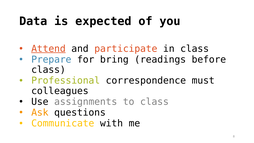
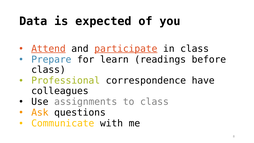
participate underline: none -> present
bring: bring -> learn
must: must -> have
